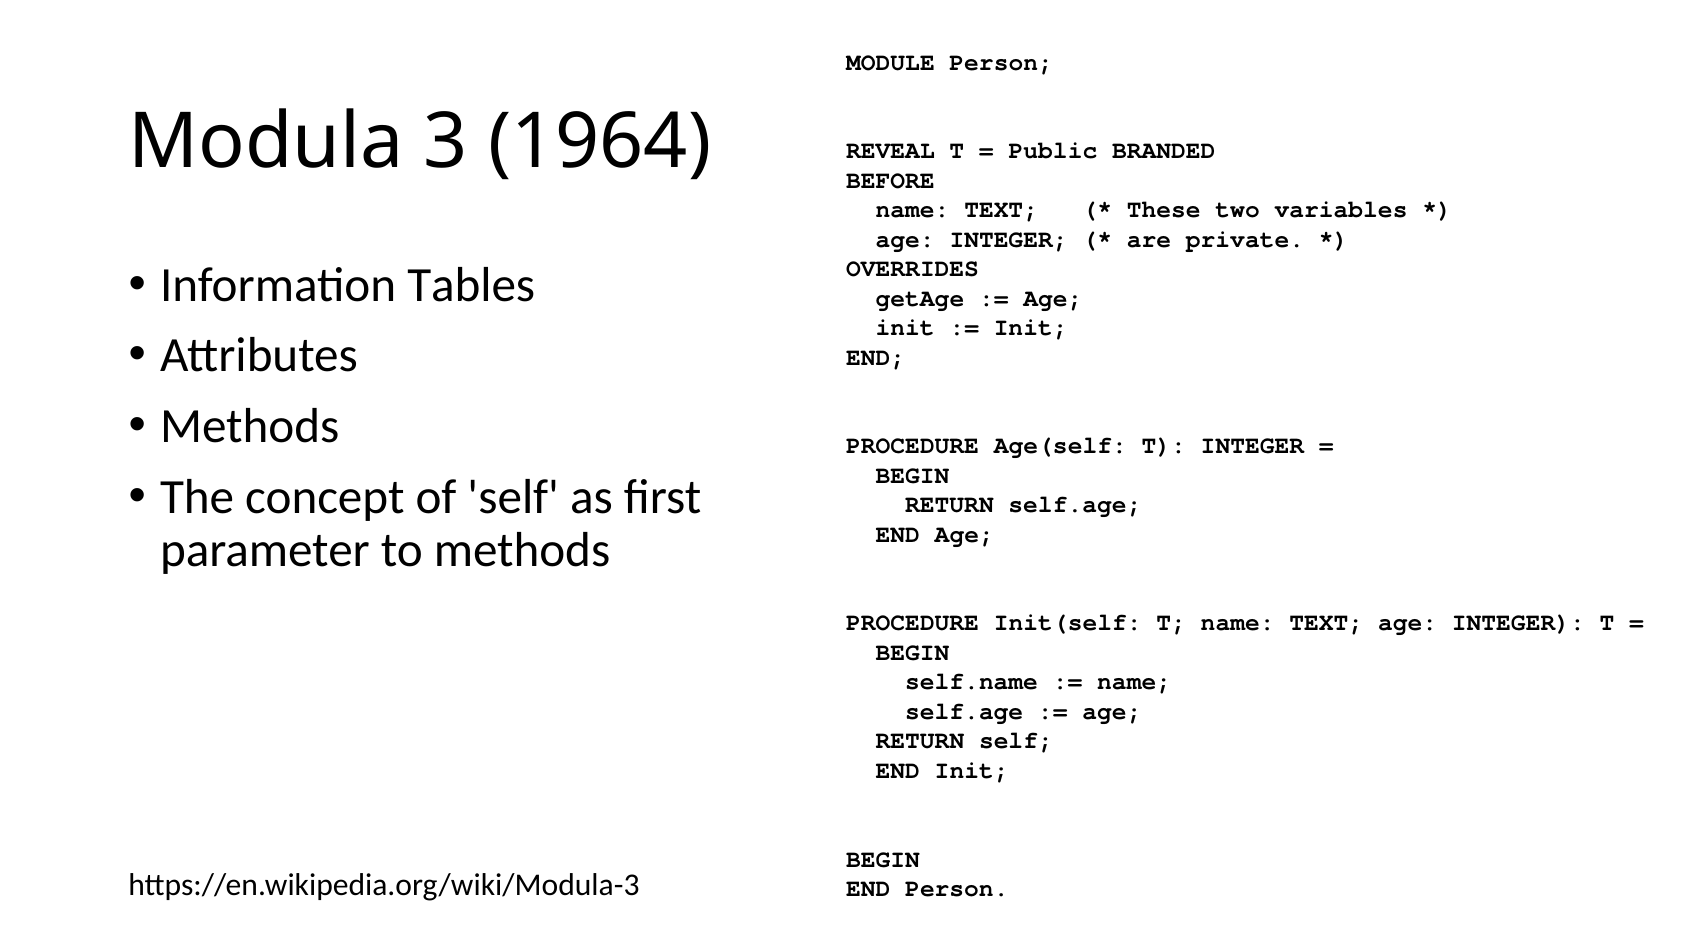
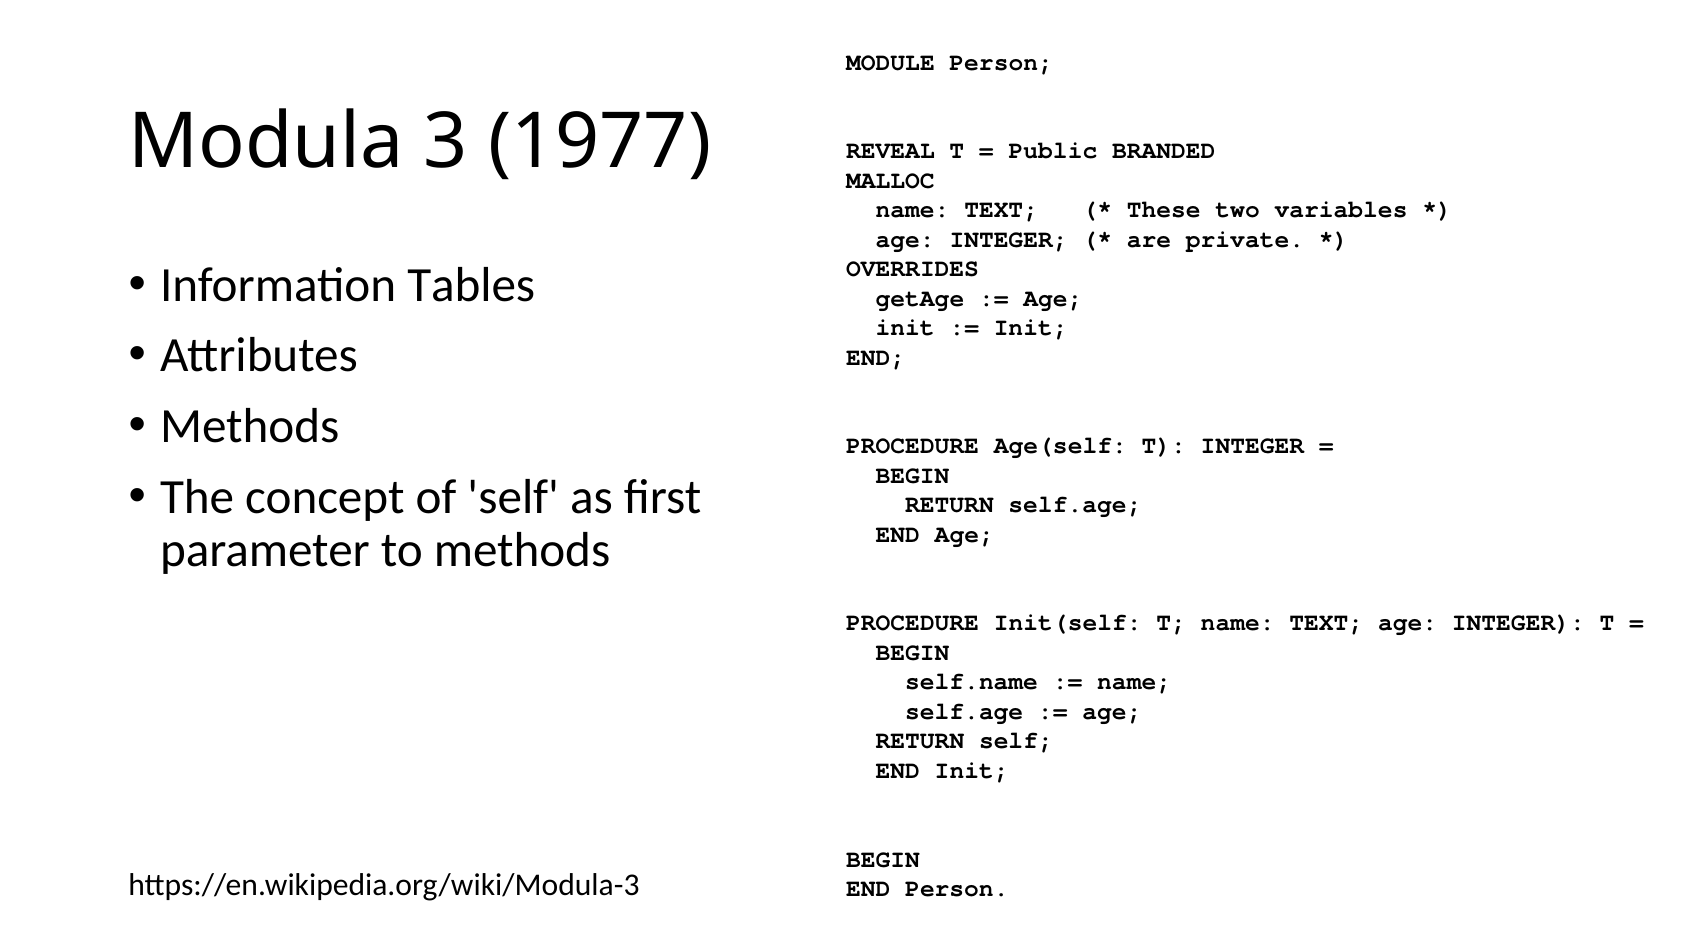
1964: 1964 -> 1977
BEFORE: BEFORE -> MALLOC
